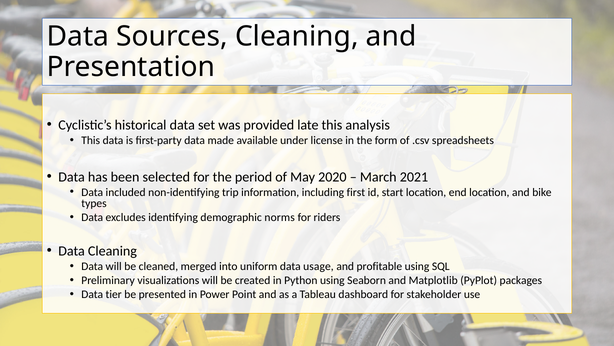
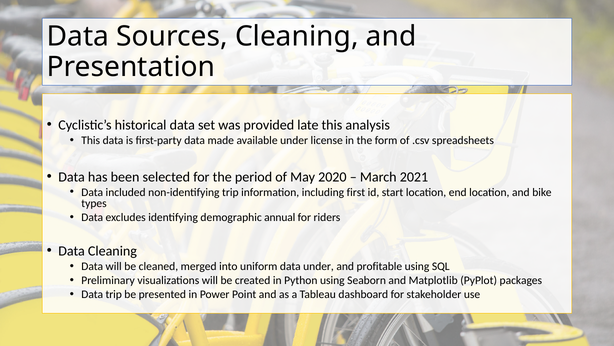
norms: norms -> annual
data usage: usage -> under
Data tier: tier -> trip
